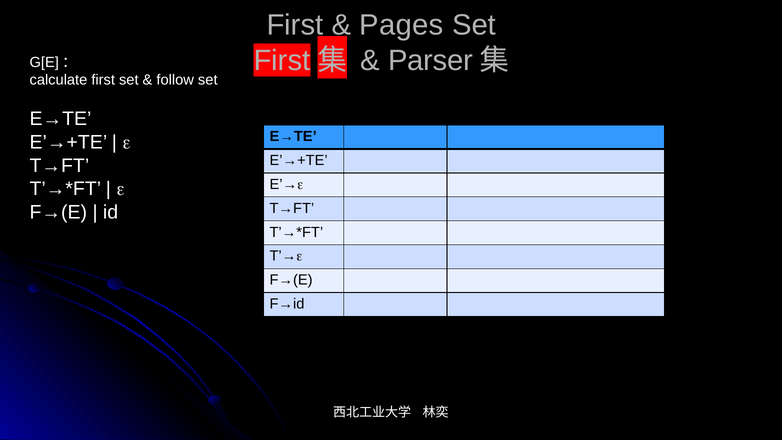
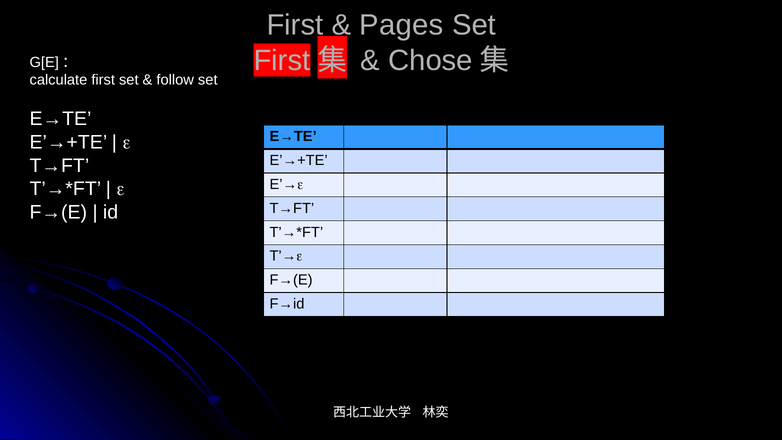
Parser: Parser -> Chose
